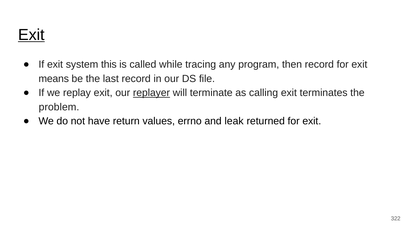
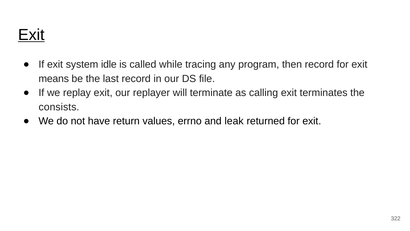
this: this -> idle
replayer underline: present -> none
problem: problem -> consists
